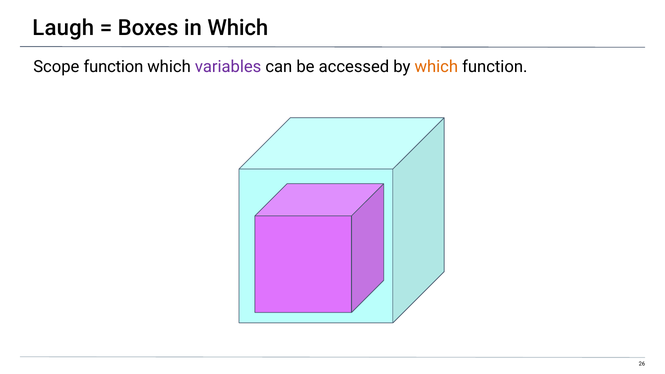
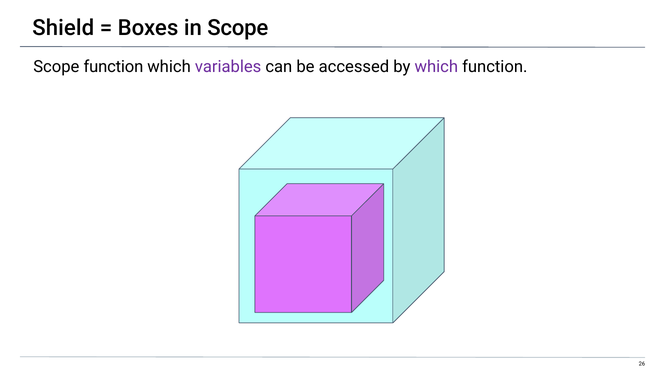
Laugh: Laugh -> Shield
in Which: Which -> Scope
which at (436, 67) colour: orange -> purple
